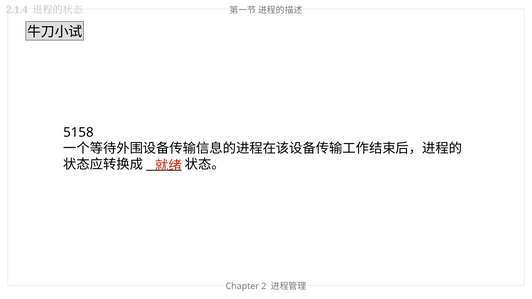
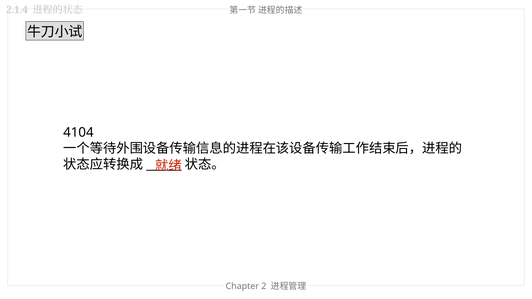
5158: 5158 -> 4104
